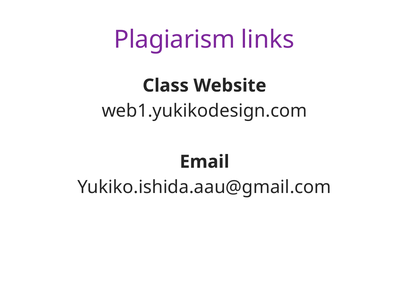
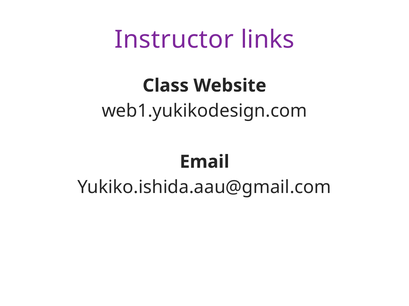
Plagiarism: Plagiarism -> Instructor
